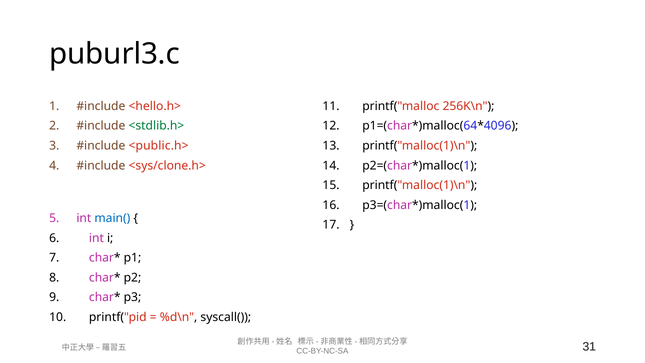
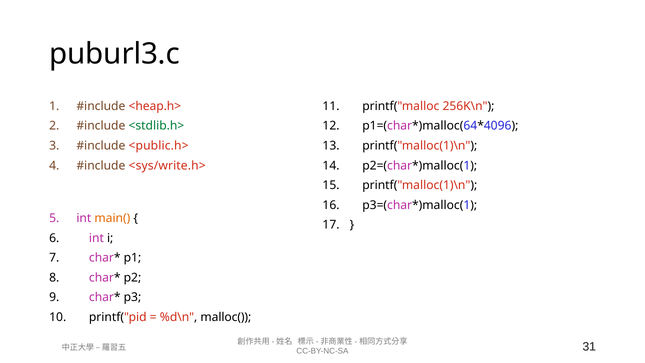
<hello.h>: <hello.h> -> <heap.h>
<sys/clone.h>: <sys/clone.h> -> <sys/write.h>
main( colour: blue -> orange
syscall(: syscall( -> malloc(
